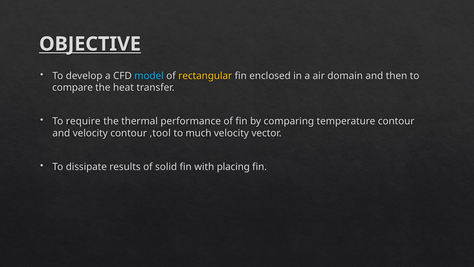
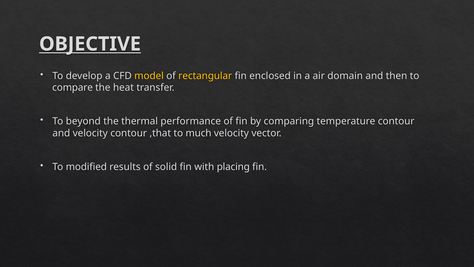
model colour: light blue -> yellow
require: require -> beyond
,tool: ,tool -> ,that
dissipate: dissipate -> modified
